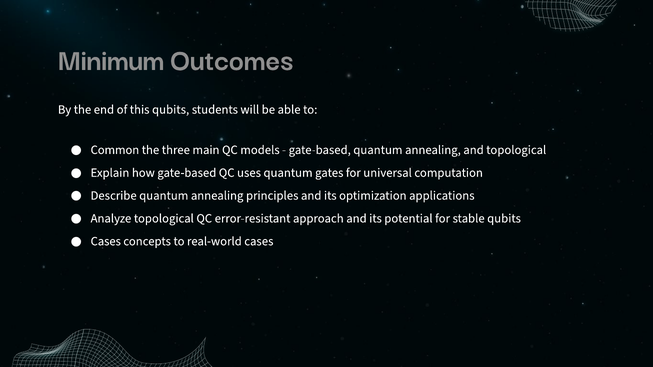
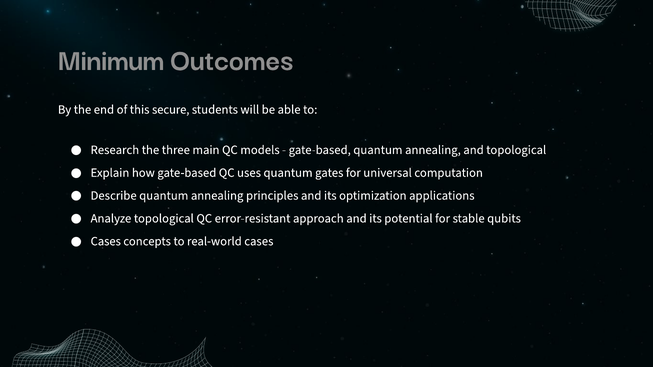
this qubits: qubits -> secure
Common: Common -> Research
